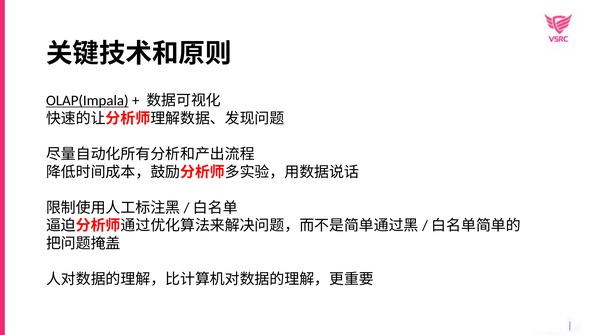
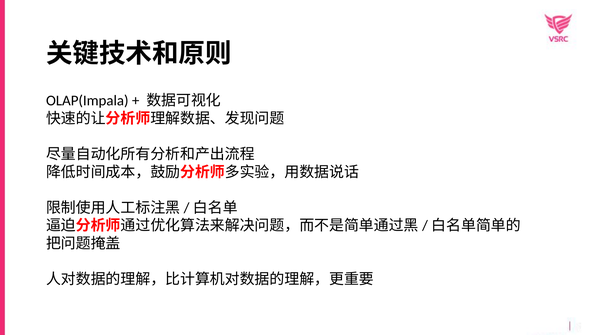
OLAP(Impala underline: present -> none
